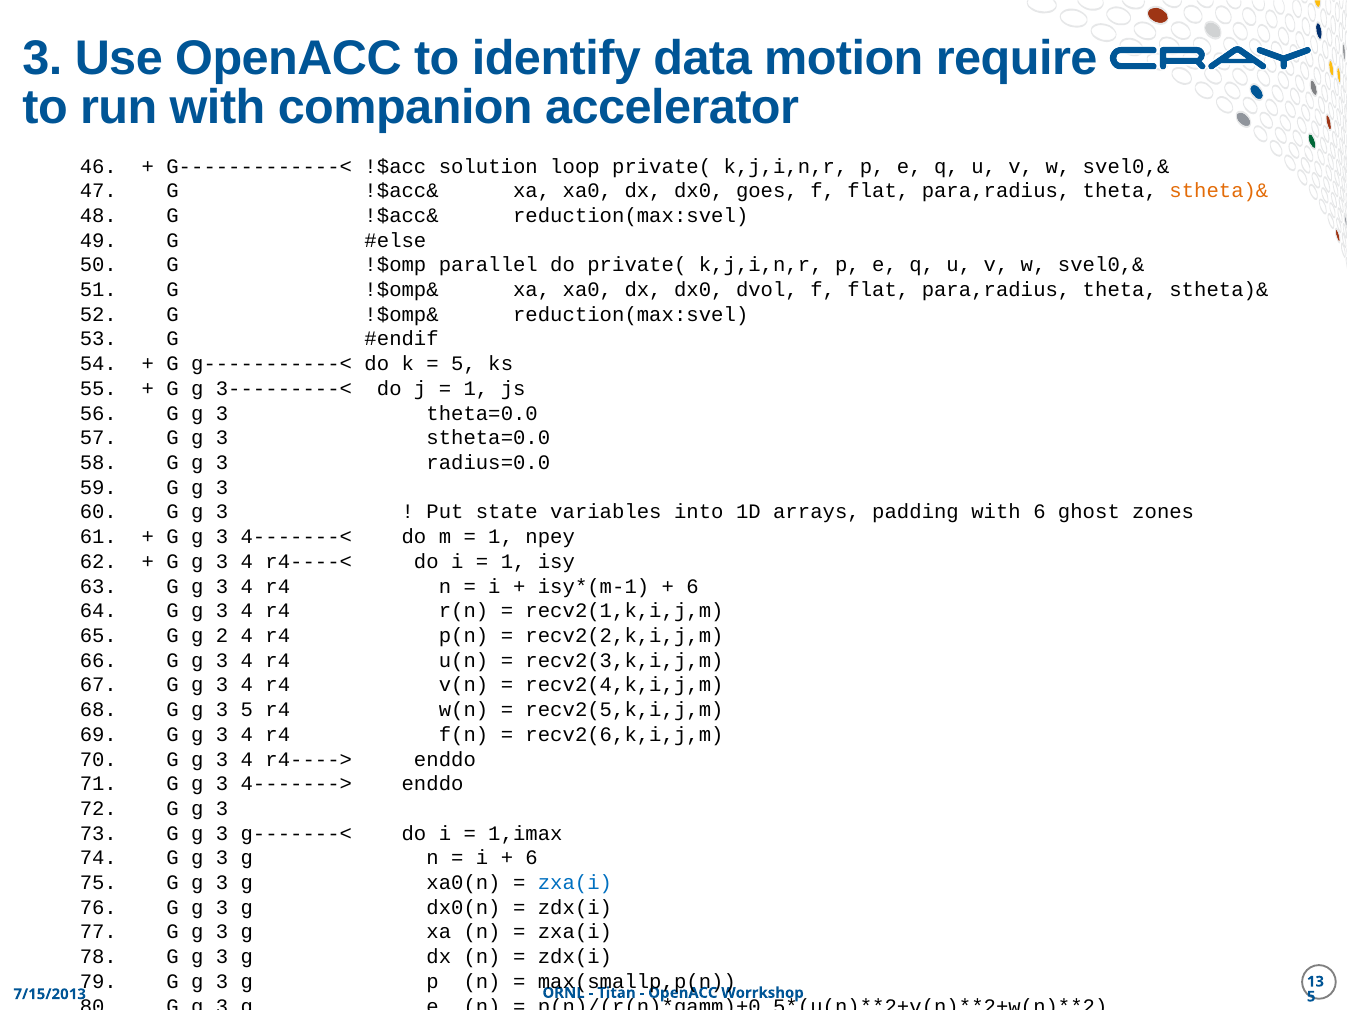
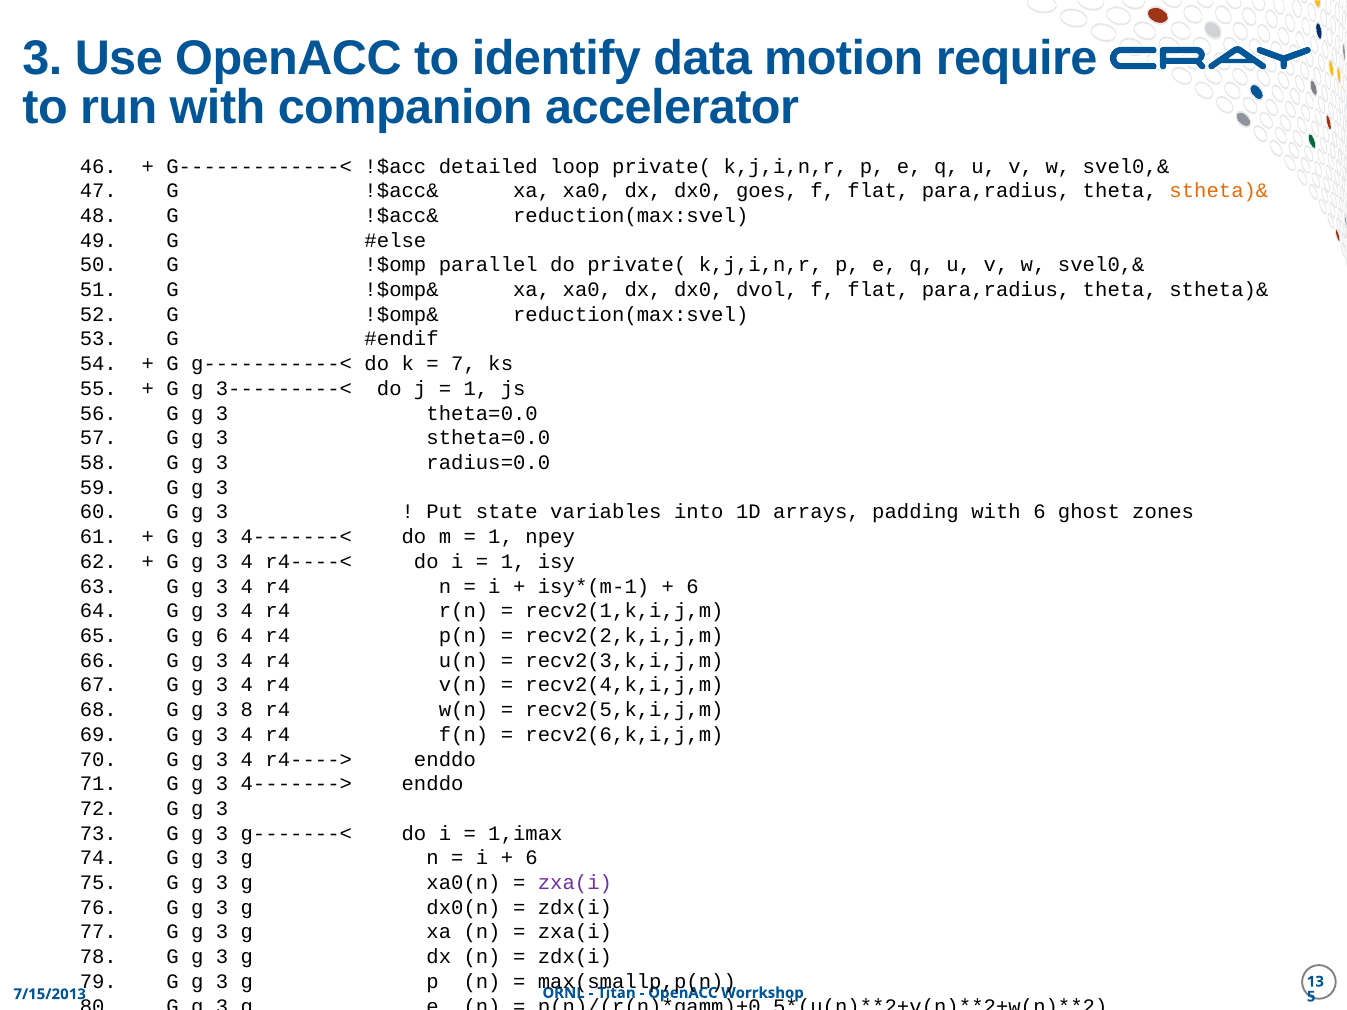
solution: solution -> detailed
5 at (464, 364): 5 -> 7
g 2: 2 -> 6
3 5: 5 -> 8
zxa(i at (575, 883) colour: blue -> purple
